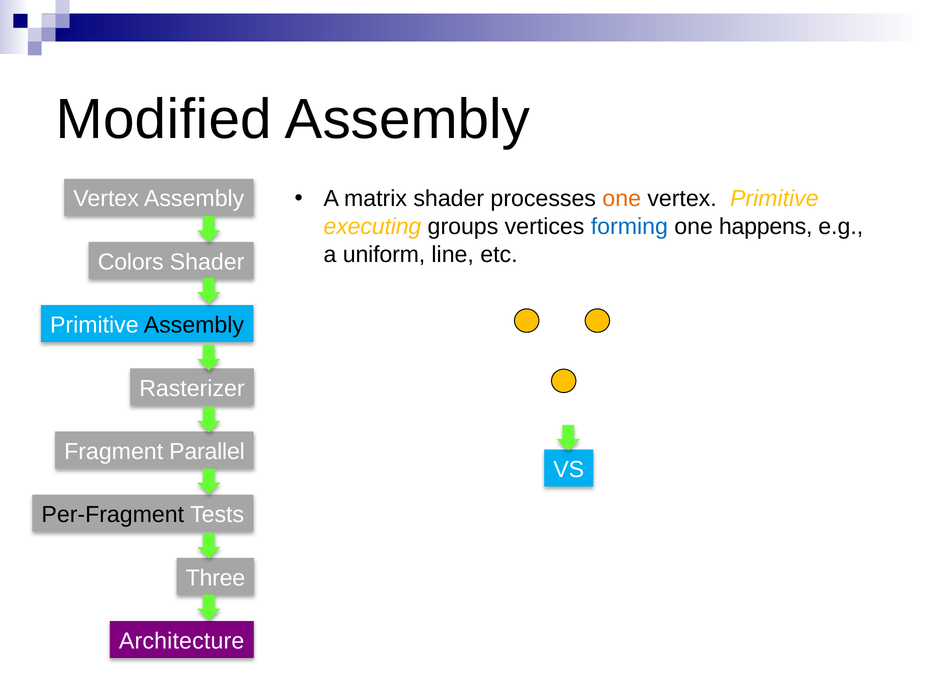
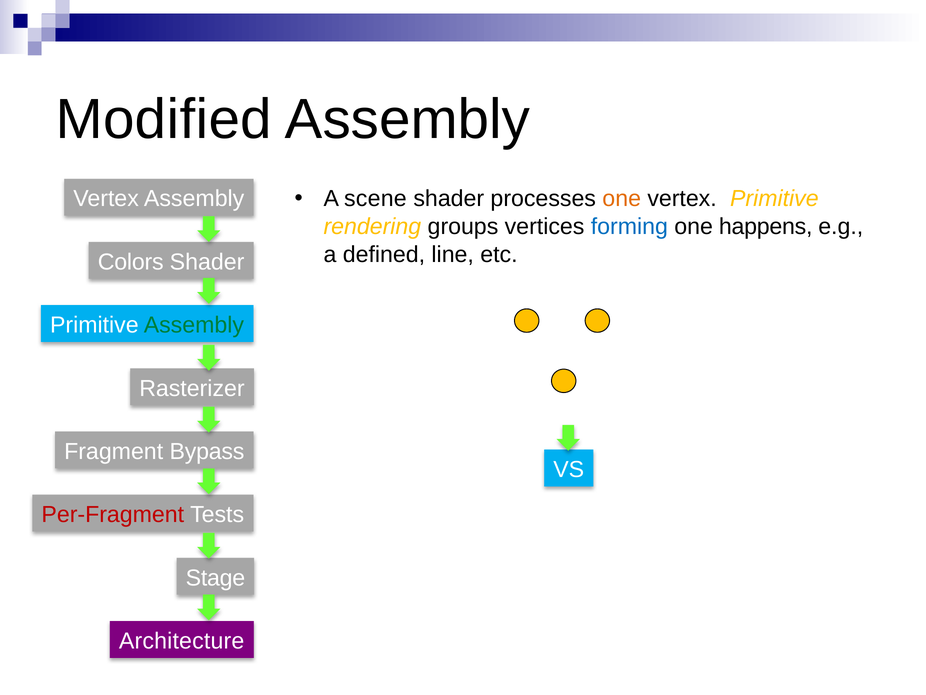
matrix: matrix -> scene
executing: executing -> rendering
uniform: uniform -> defined
Assembly at (194, 325) colour: black -> green
Parallel: Parallel -> Bypass
Per-Fragment colour: black -> red
Three: Three -> Stage
